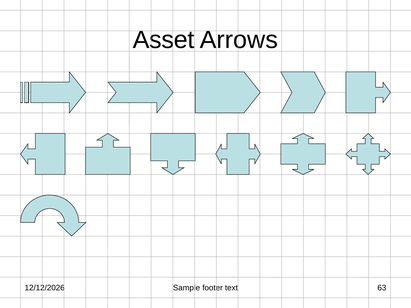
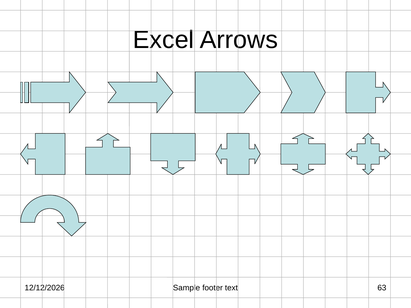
Asset: Asset -> Excel
